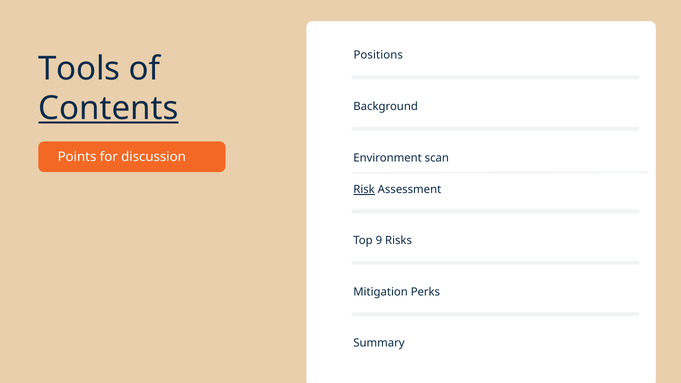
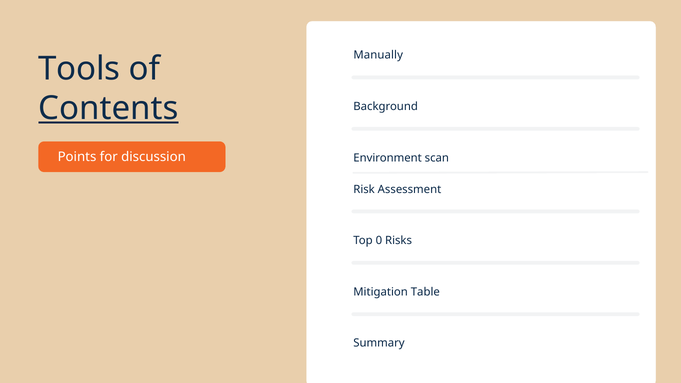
Positions: Positions -> Manually
Risk underline: present -> none
9: 9 -> 0
Perks: Perks -> Table
